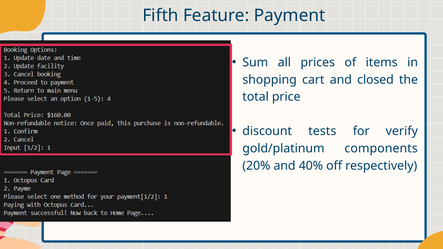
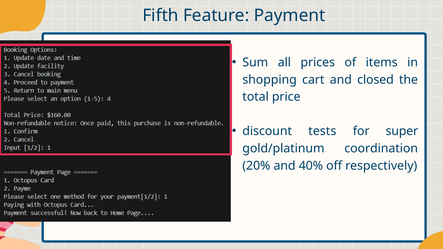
verify: verify -> super
components: components -> coordination
